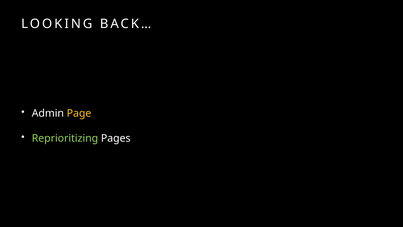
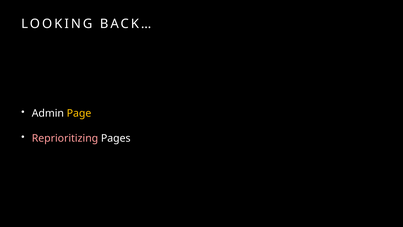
Reprioritizing colour: light green -> pink
